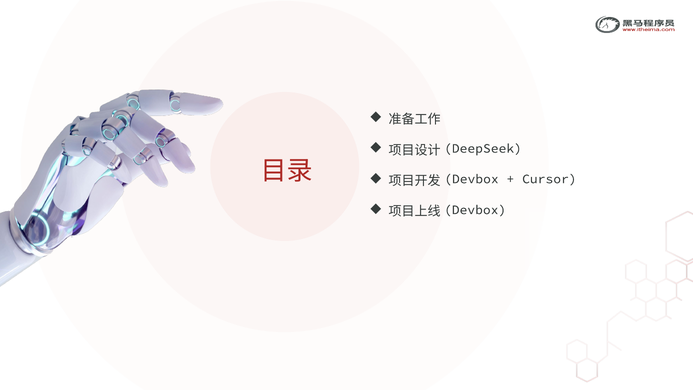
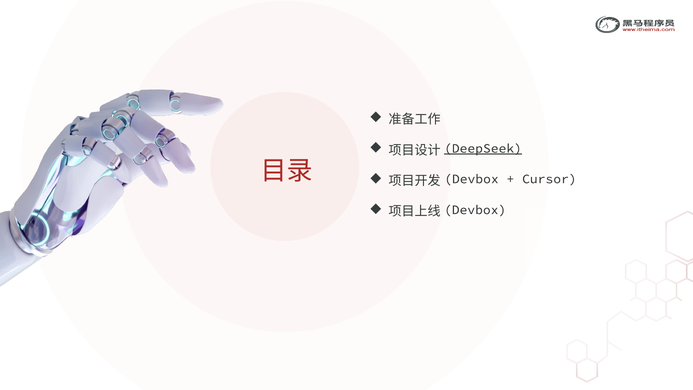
DeepSeek underline: none -> present
